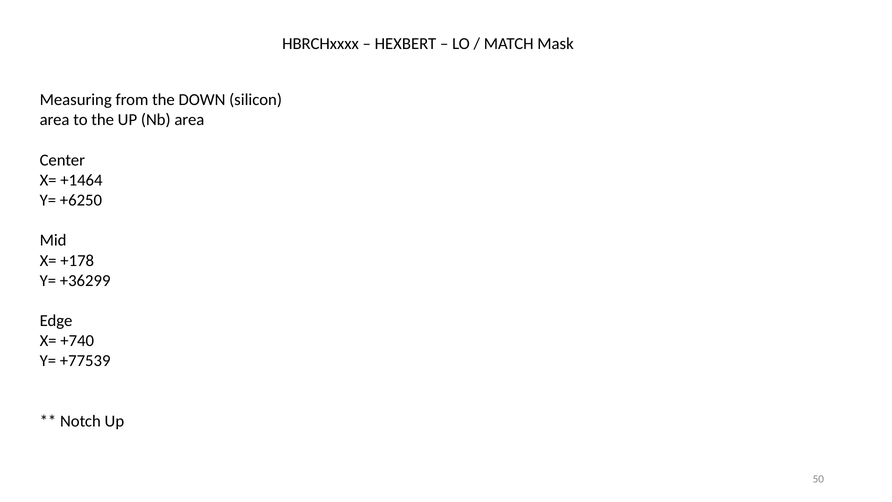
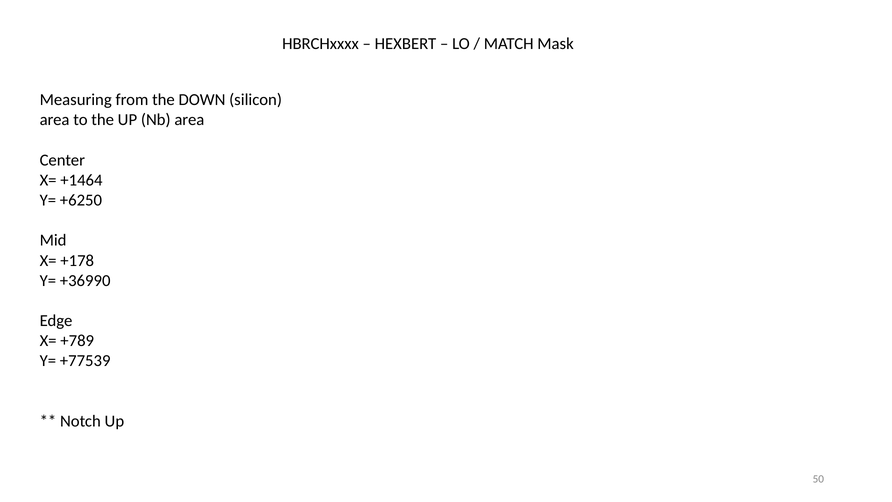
+36299: +36299 -> +36990
+740: +740 -> +789
